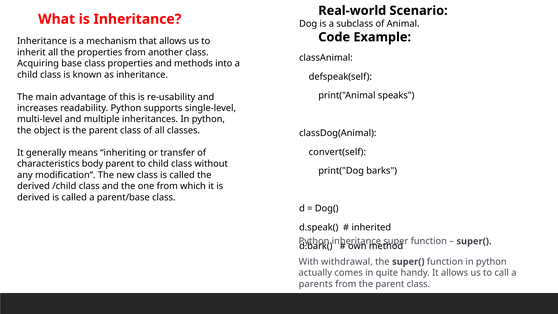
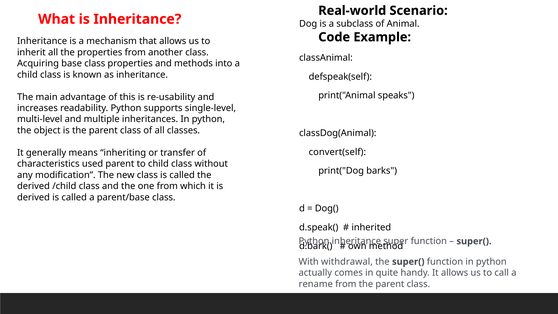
body: body -> used
parents: parents -> rename
